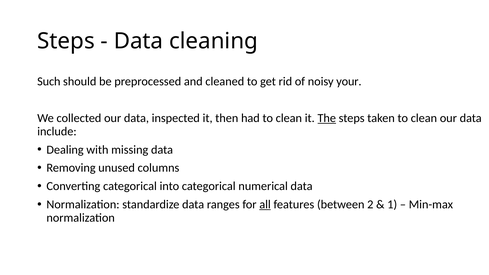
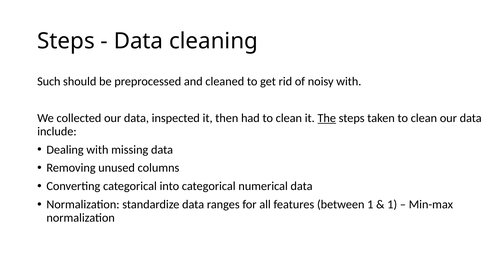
noisy your: your -> with
all underline: present -> none
between 2: 2 -> 1
